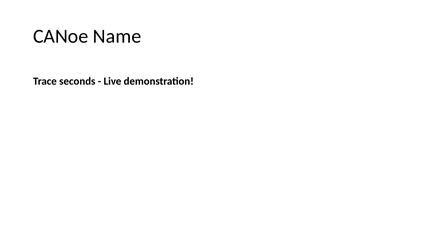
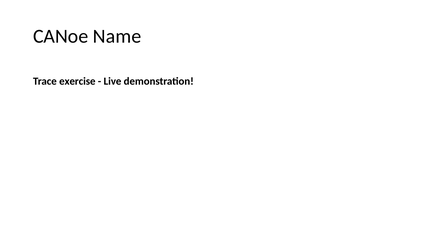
seconds: seconds -> exercise
